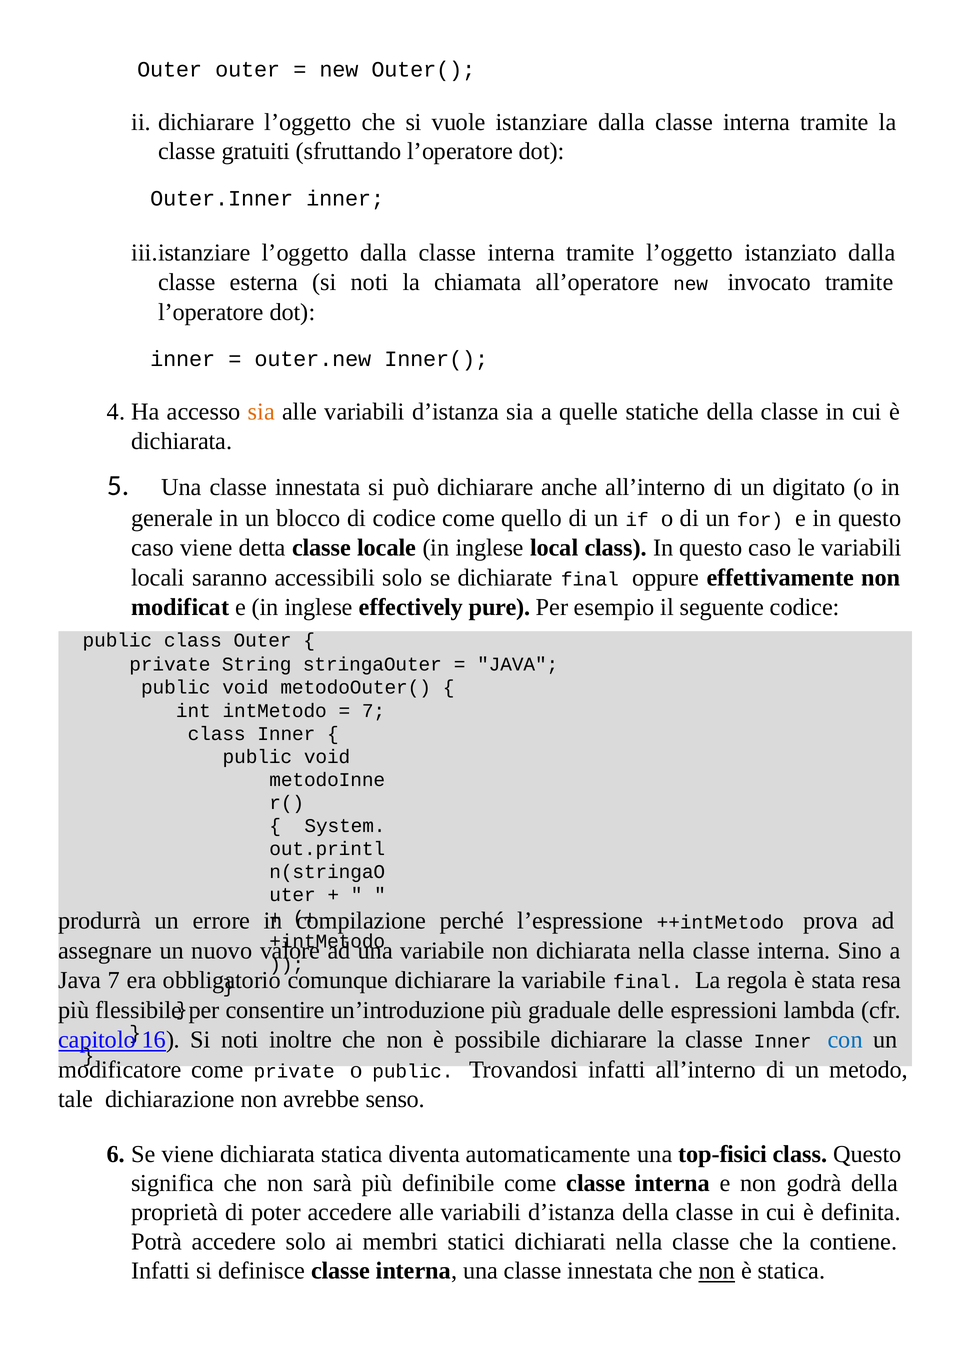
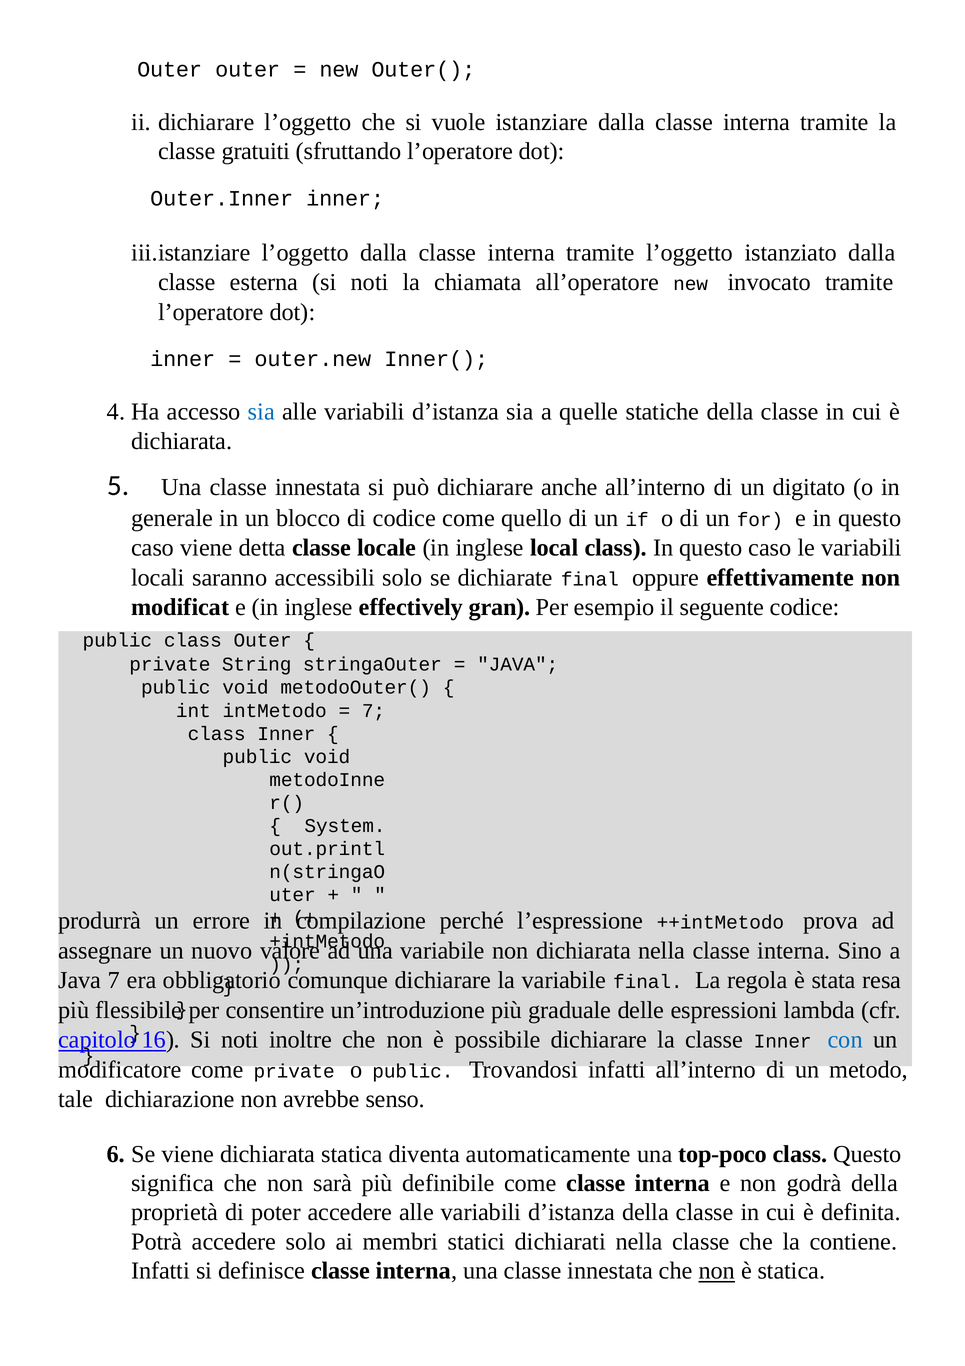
sia at (261, 412) colour: orange -> blue
pure: pure -> gran
top-fisici: top-fisici -> top-poco
